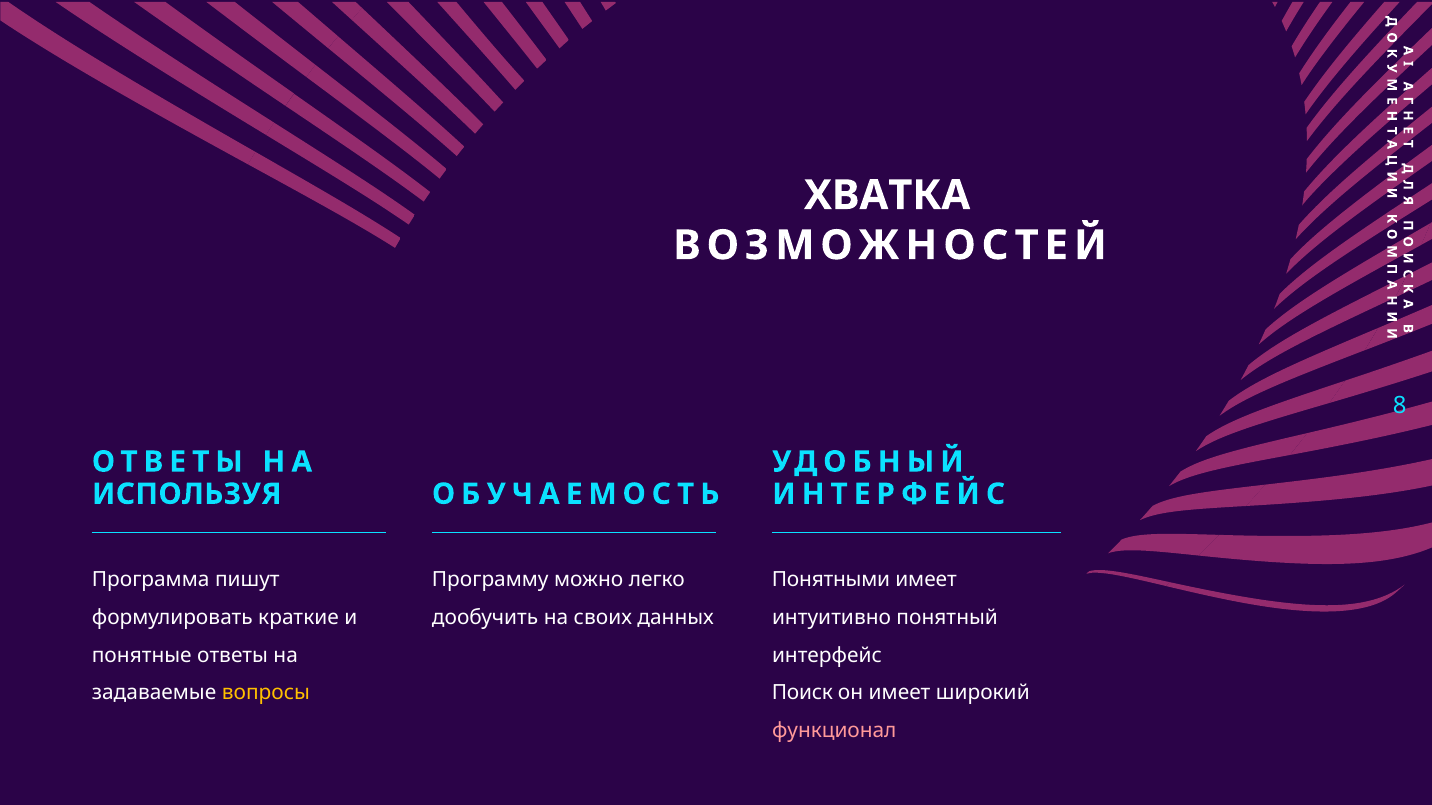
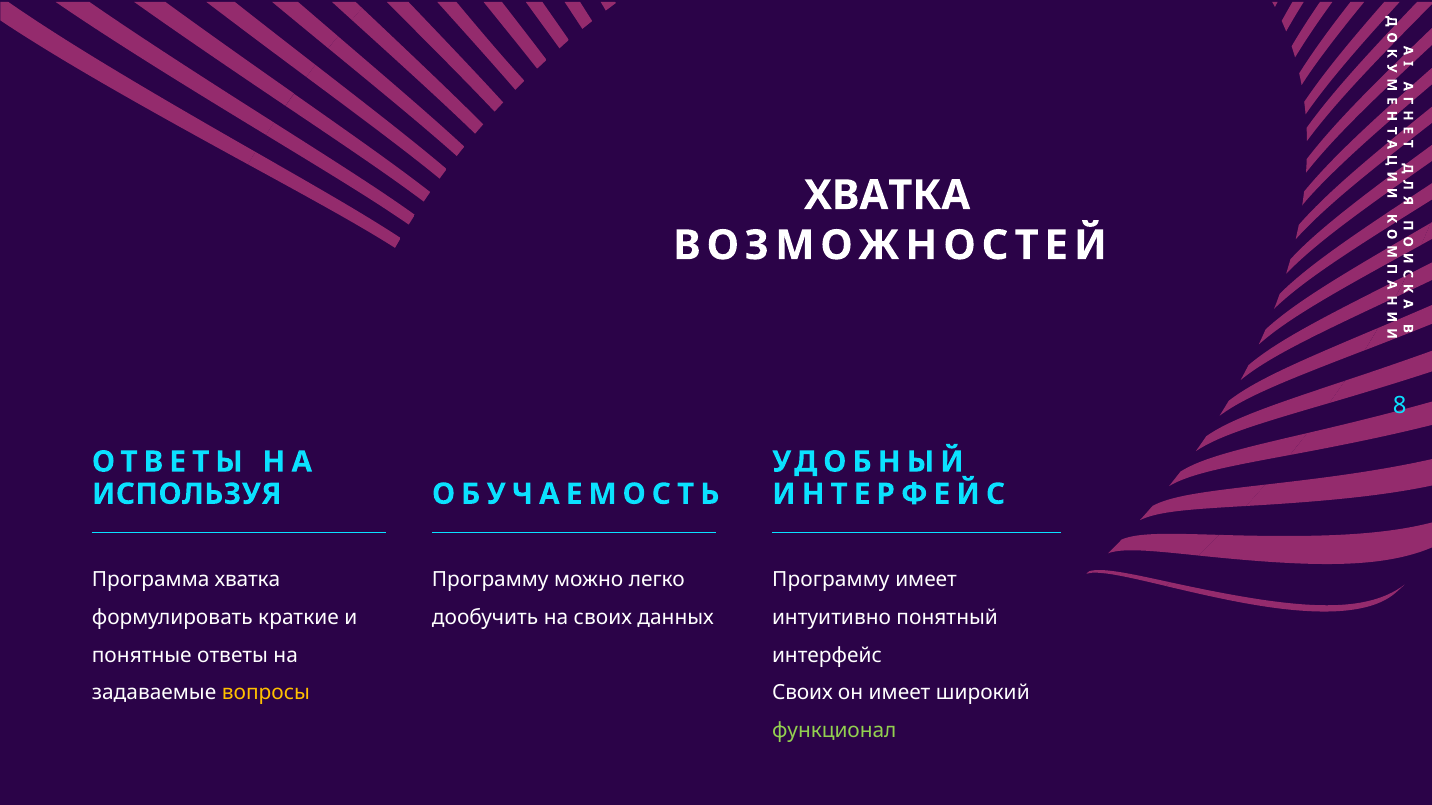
Программа пишут: пишут -> хватка
Понятными at (831, 580): Понятными -> Программу
Поиск at (802, 693): Поиск -> Своих
функционал colour: pink -> light green
